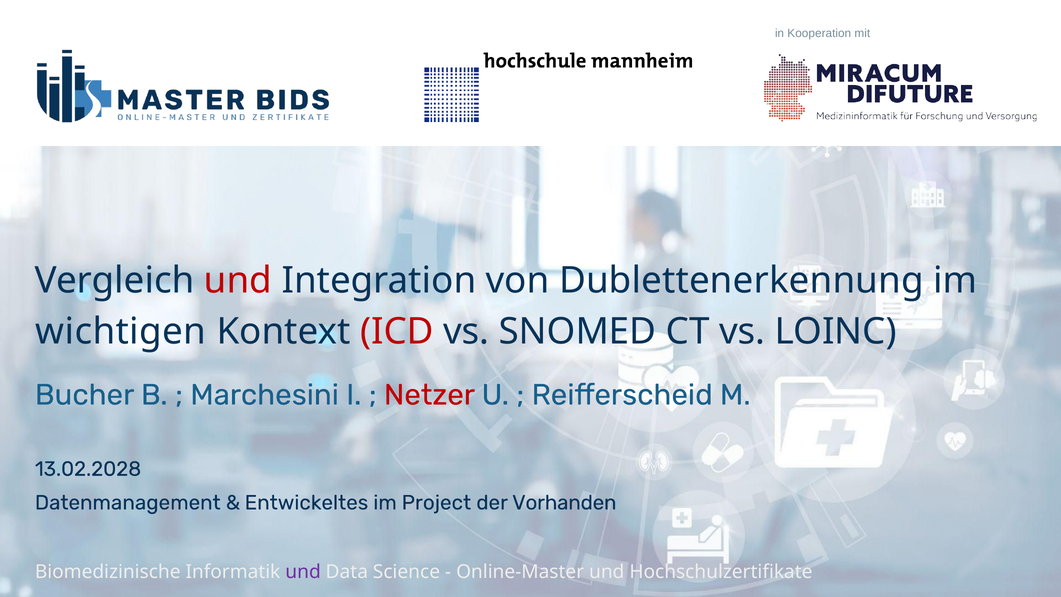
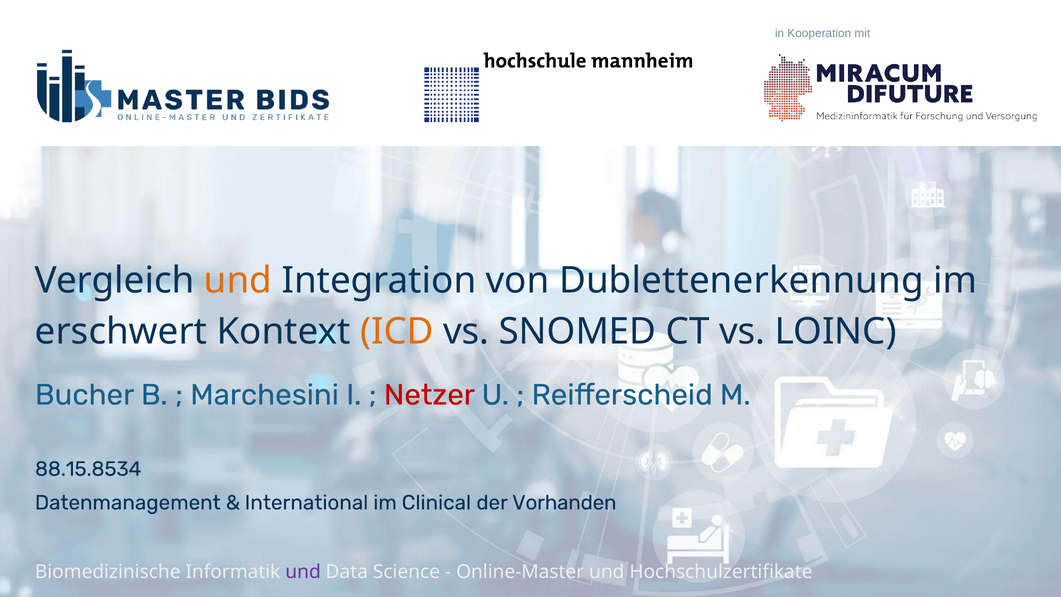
und at (238, 281) colour: red -> orange
wichtigen: wichtigen -> erschwert
ICD colour: red -> orange
13.02.2028: 13.02.2028 -> 88.15.8534
Entwickeltes: Entwickeltes -> International
Project: Project -> Clinical
